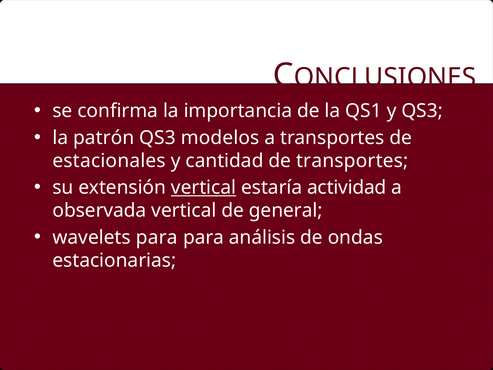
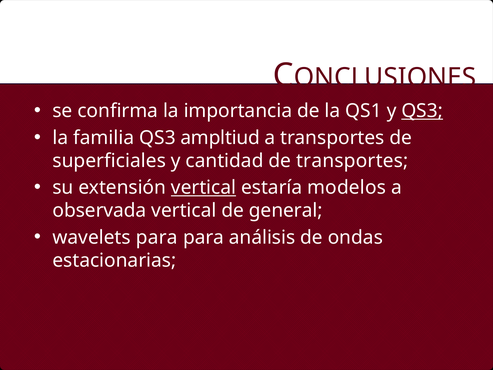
QS3 at (422, 111) underline: none -> present
patrón: patrón -> familia
modelos: modelos -> ampltiud
estacionales: estacionales -> superficiales
actividad: actividad -> modelos
